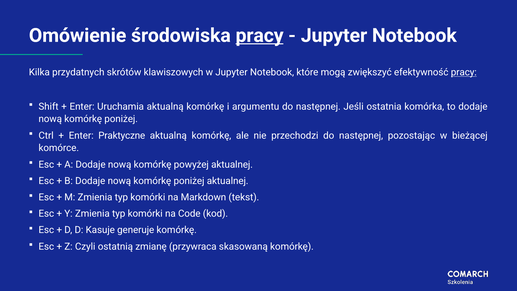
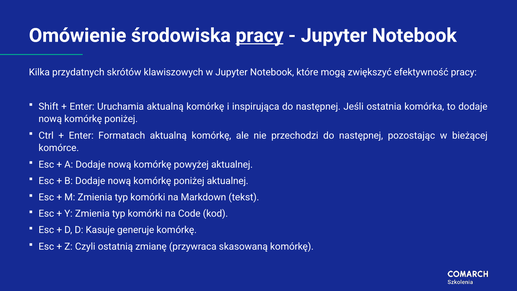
pracy at (464, 72) underline: present -> none
argumentu: argumentu -> inspirująca
Praktyczne: Praktyczne -> Formatach
